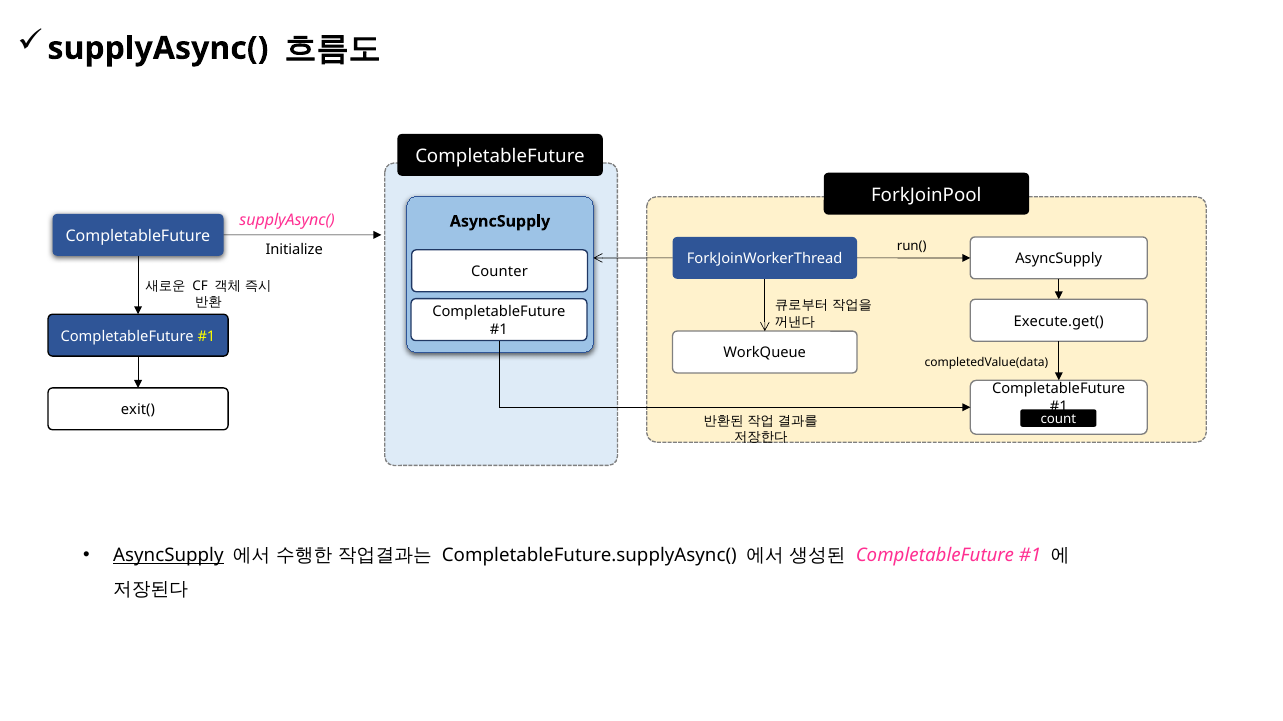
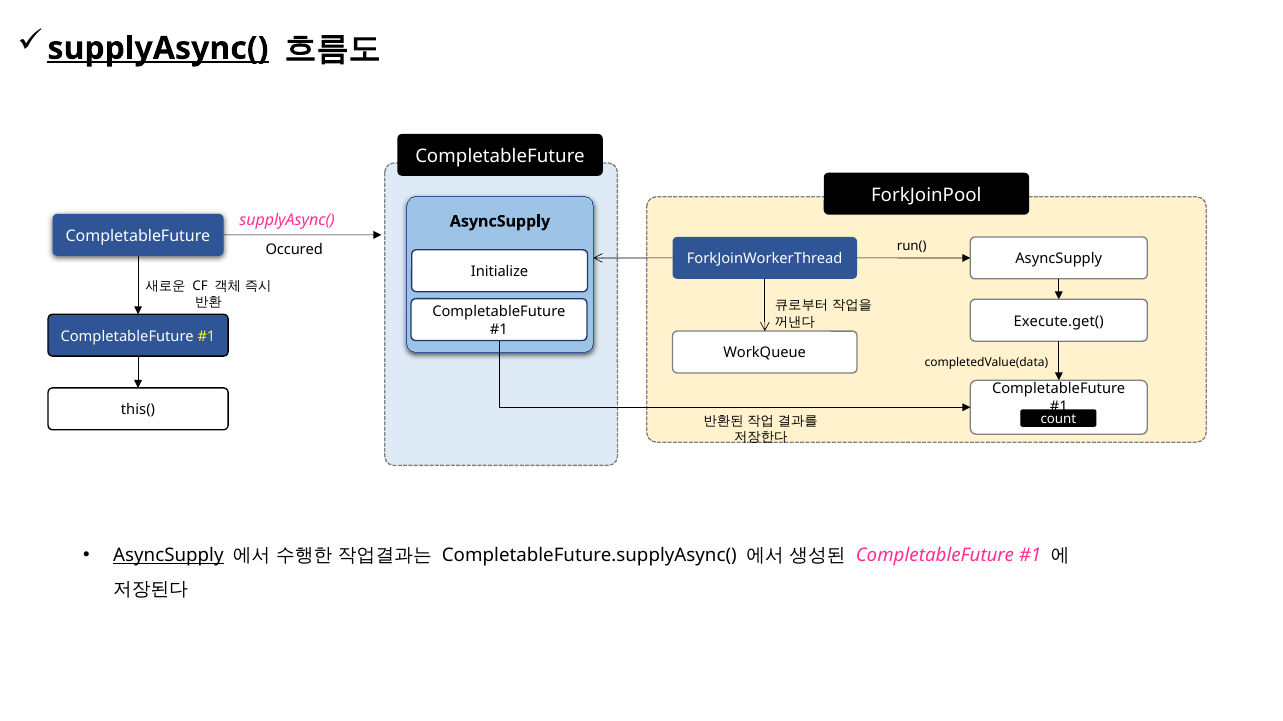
supplyAsync( at (158, 48) underline: none -> present
Initialize: Initialize -> Occured
Counter: Counter -> Initialize
exit(: exit( -> this(
